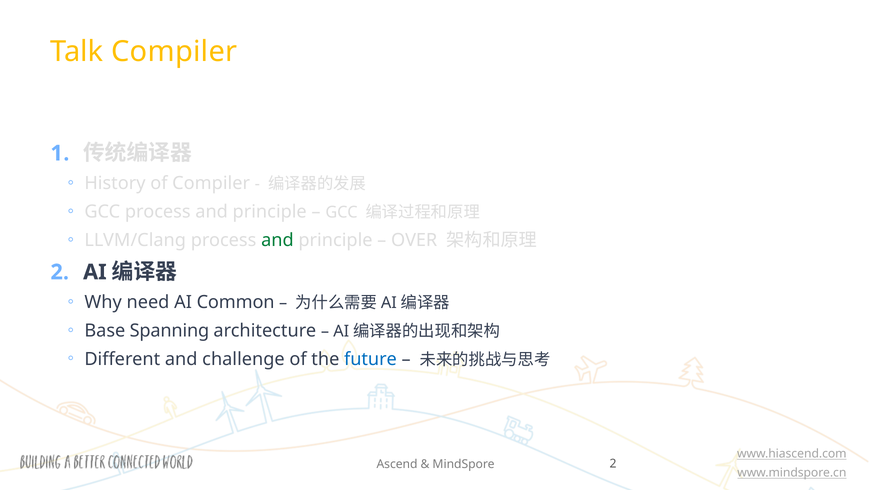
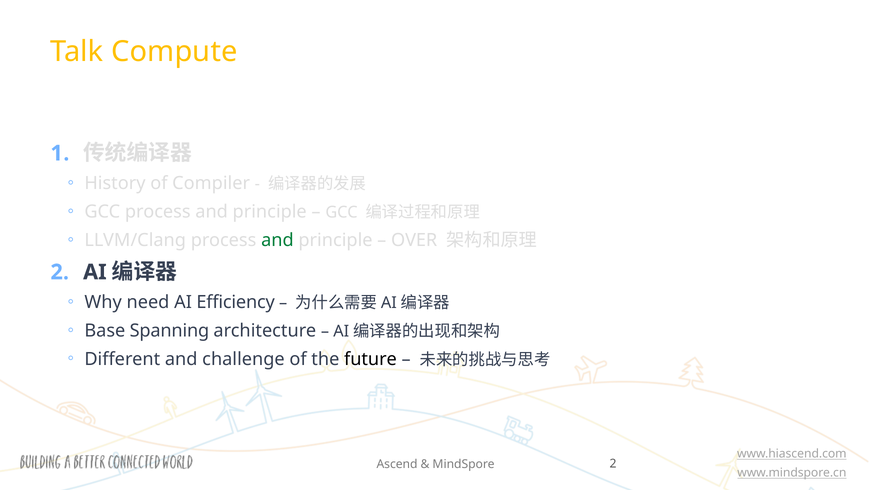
Talk Compiler: Compiler -> Compute
Common: Common -> Efficiency
future colour: blue -> black
